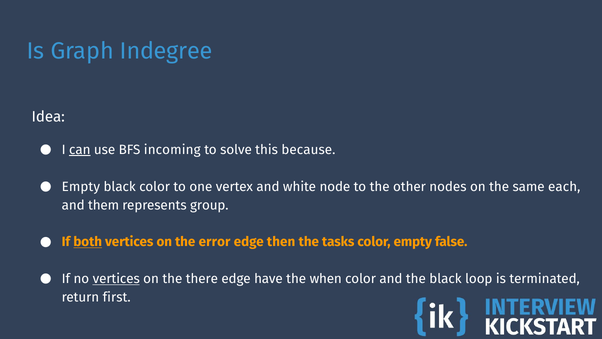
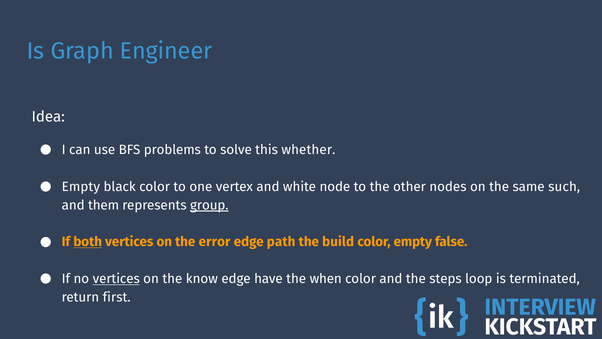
Indegree: Indegree -> Engineer
can underline: present -> none
incoming: incoming -> problems
because: because -> whether
each: each -> such
group underline: none -> present
then: then -> path
tasks: tasks -> build
there: there -> know
the black: black -> steps
